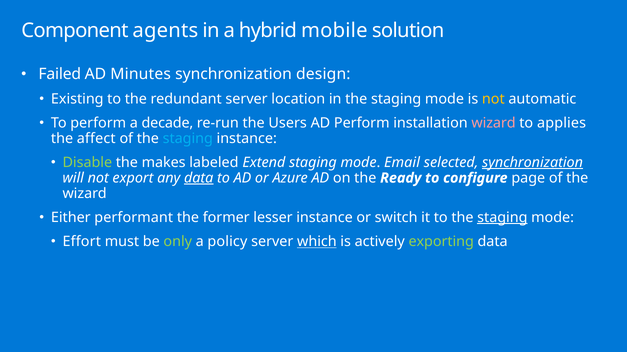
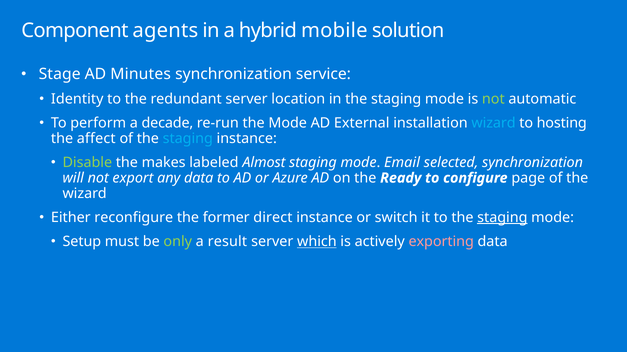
Failed: Failed -> Stage
design: design -> service
Existing: Existing -> Identity
not at (493, 99) colour: yellow -> light green
the Users: Users -> Mode
AD Perform: Perform -> External
wizard at (494, 123) colour: pink -> light blue
applies: applies -> hosting
Extend: Extend -> Almost
synchronization at (533, 163) underline: present -> none
data at (199, 178) underline: present -> none
performant: performant -> reconfigure
lesser: lesser -> direct
Effort: Effort -> Setup
policy: policy -> result
exporting colour: light green -> pink
